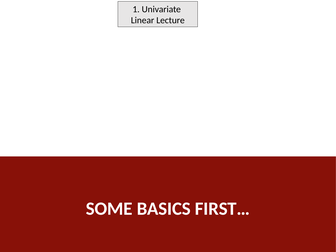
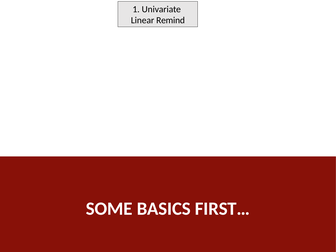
Lecture: Lecture -> Remind
